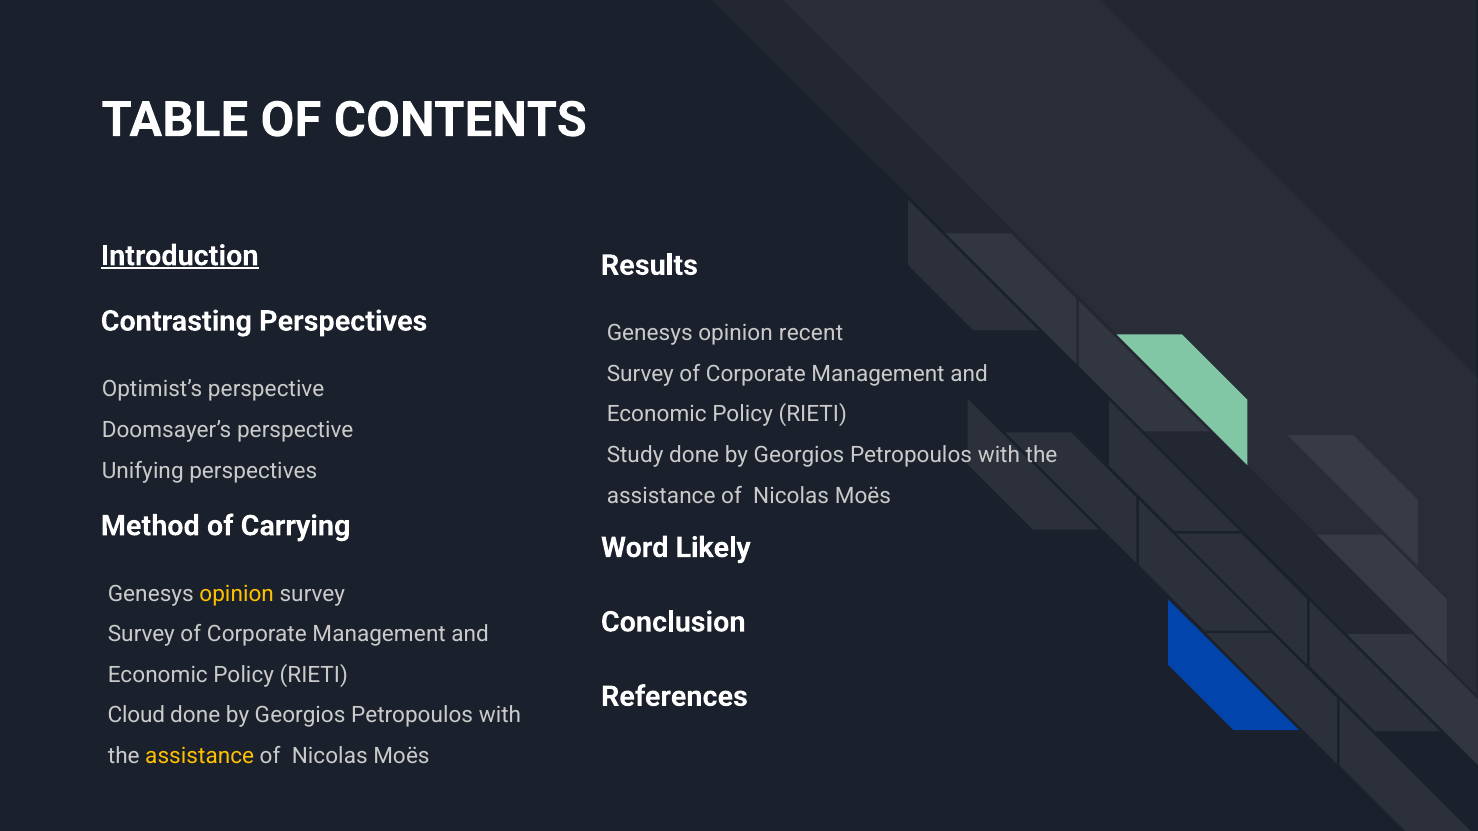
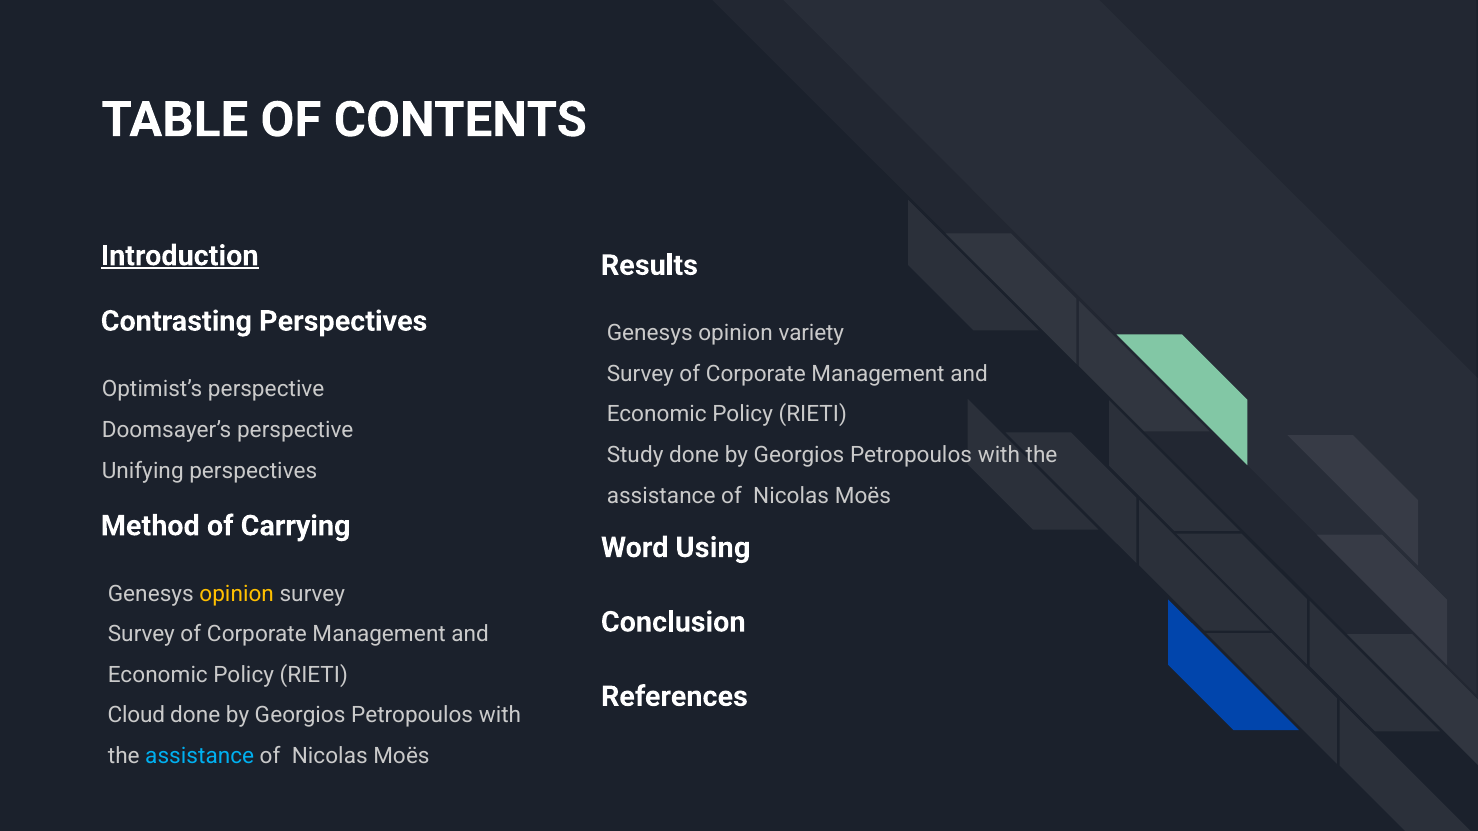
recent: recent -> variety
Likely: Likely -> Using
assistance at (200, 757) colour: yellow -> light blue
